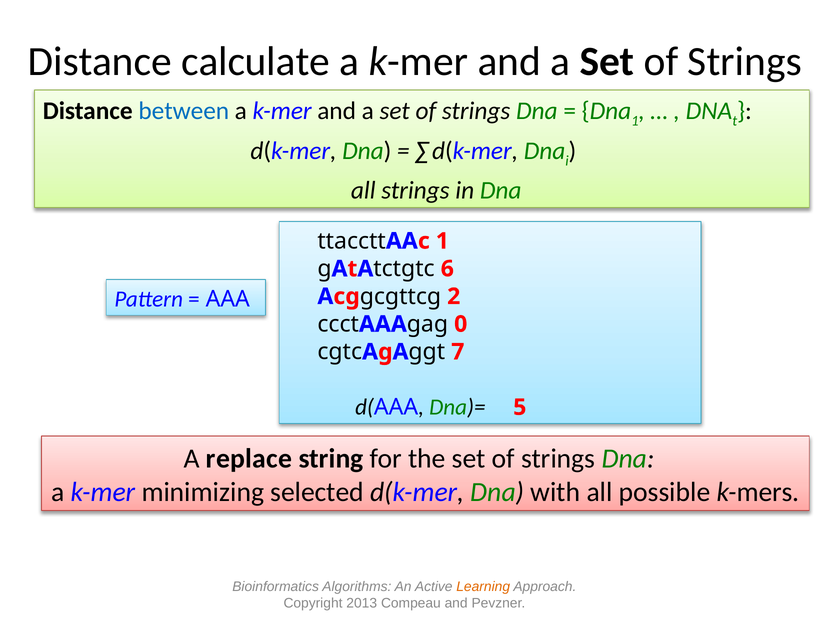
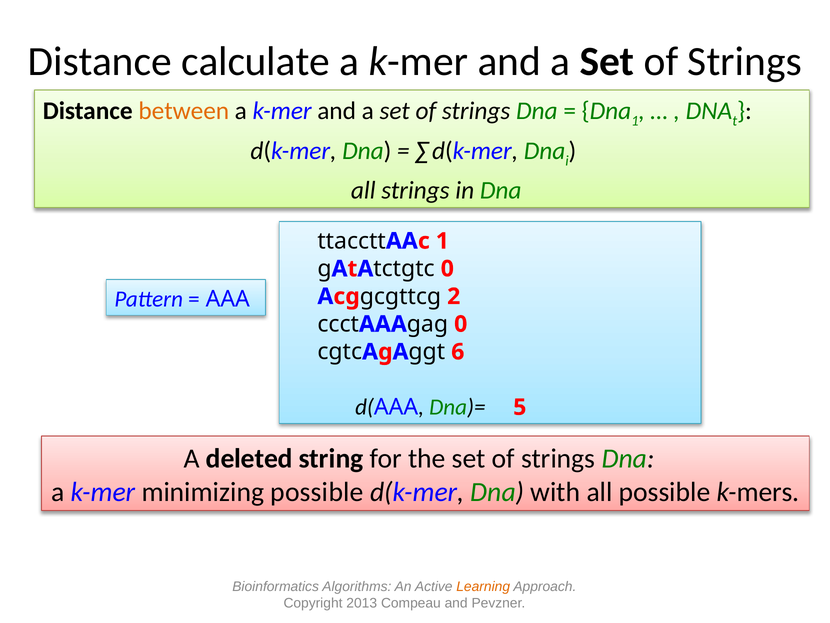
between colour: blue -> orange
6 at (447, 269): 6 -> 0
7: 7 -> 6
replace: replace -> deleted
minimizing selected: selected -> possible
